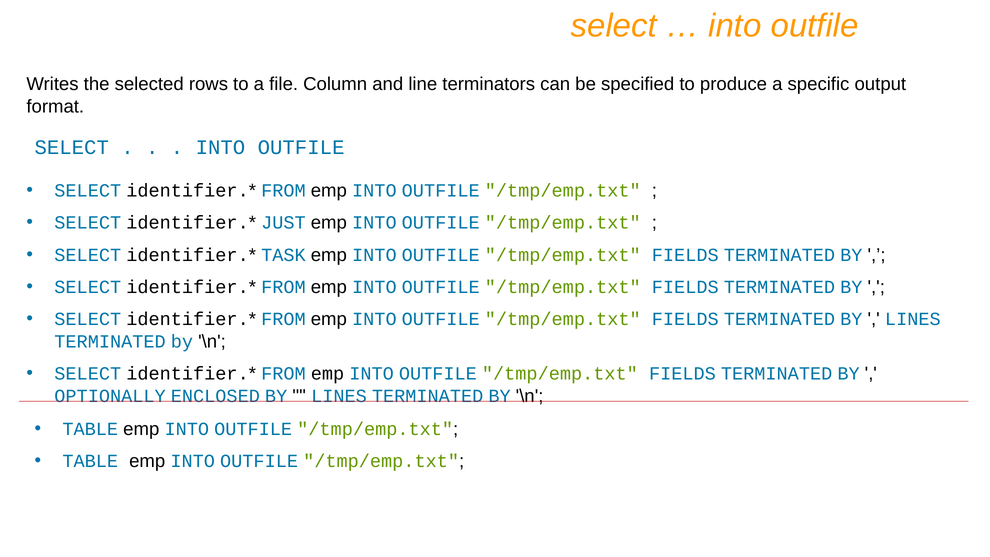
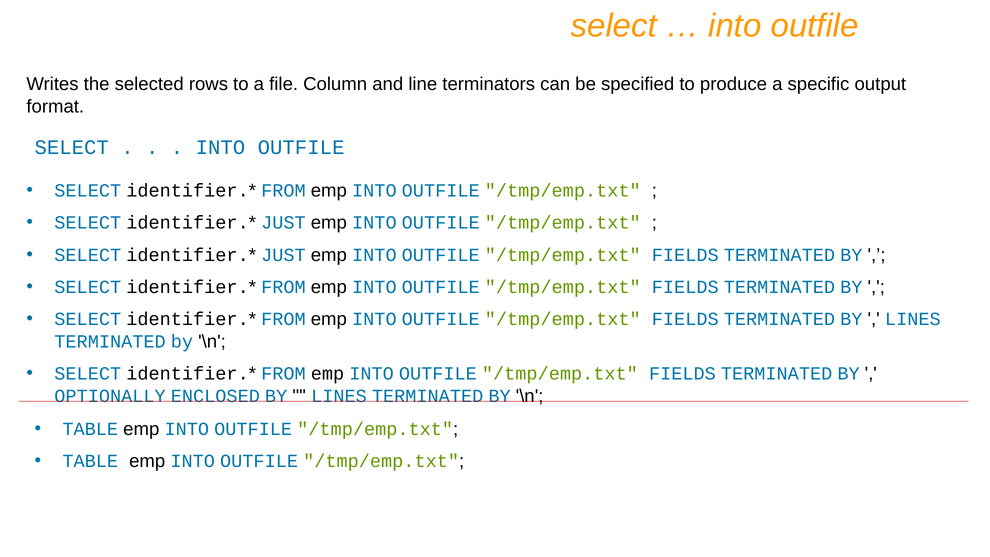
TASK at (283, 255): TASK -> JUST
